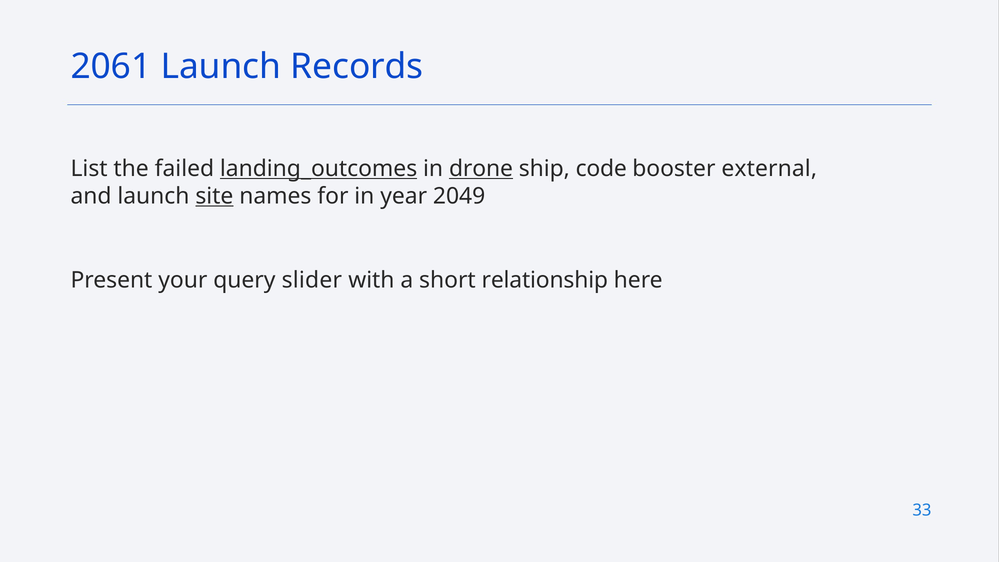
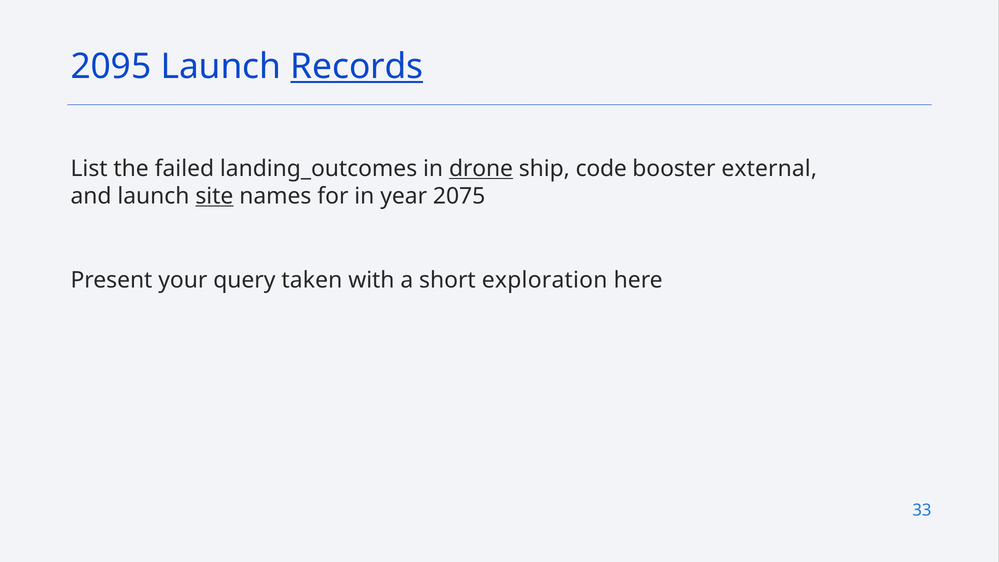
2061: 2061 -> 2095
Records underline: none -> present
landing_outcomes underline: present -> none
2049: 2049 -> 2075
slider: slider -> taken
relationship: relationship -> exploration
